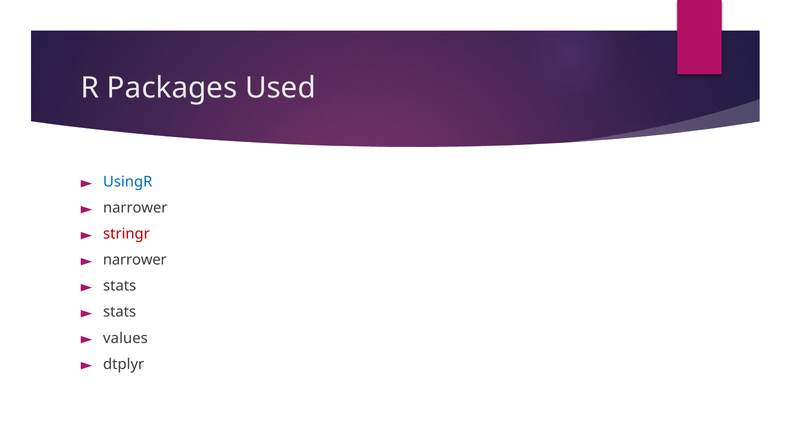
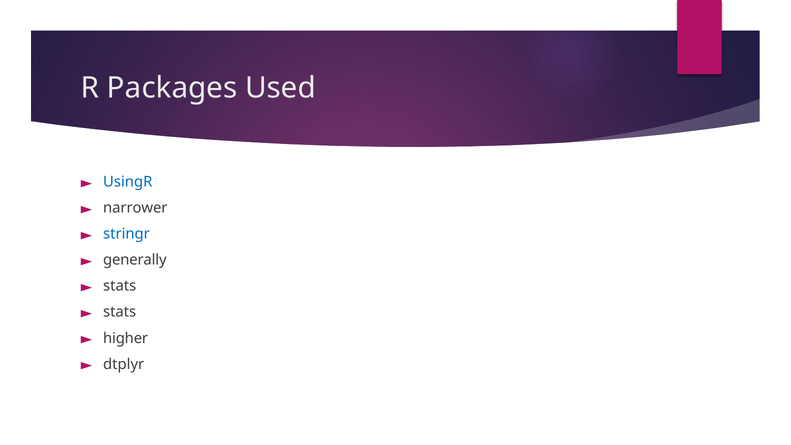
stringr colour: red -> blue
narrower at (135, 260): narrower -> generally
values: values -> higher
